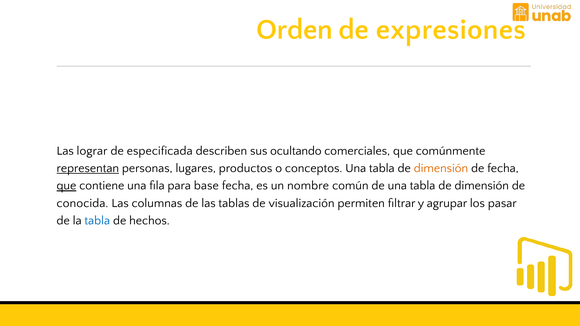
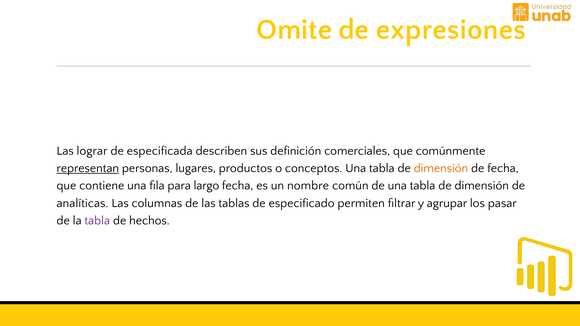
Orden: Orden -> Omite
ocultando: ocultando -> definición
que at (66, 186) underline: present -> none
base: base -> largo
conocida: conocida -> analíticas
visualización: visualización -> especificado
tabla at (97, 221) colour: blue -> purple
